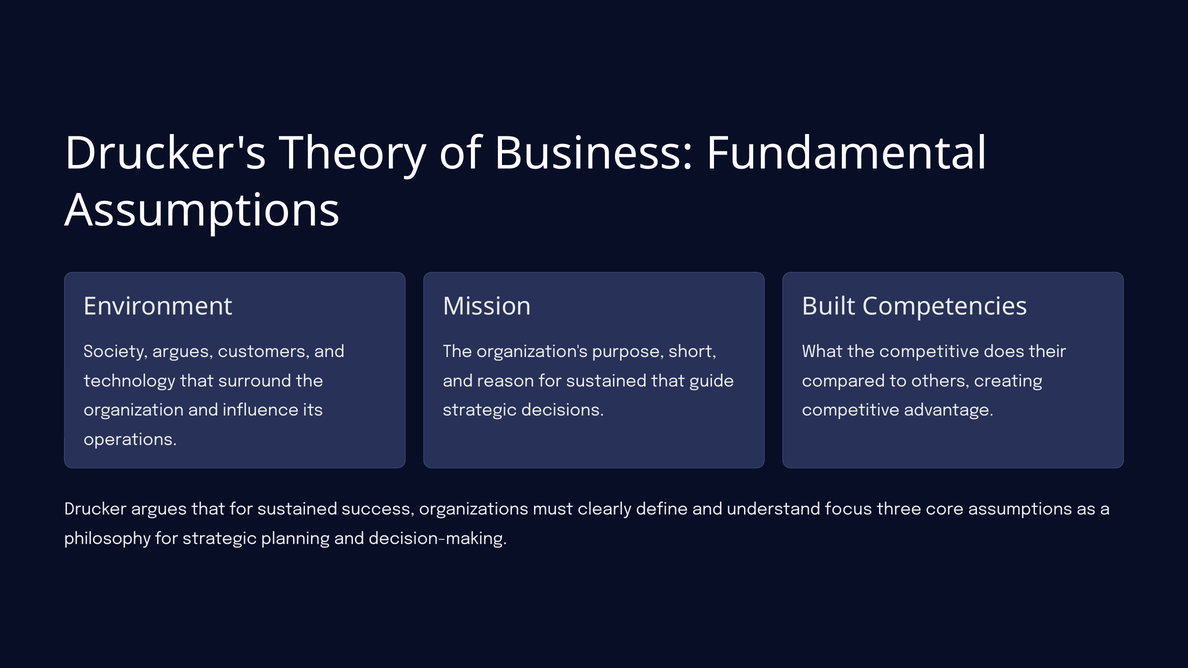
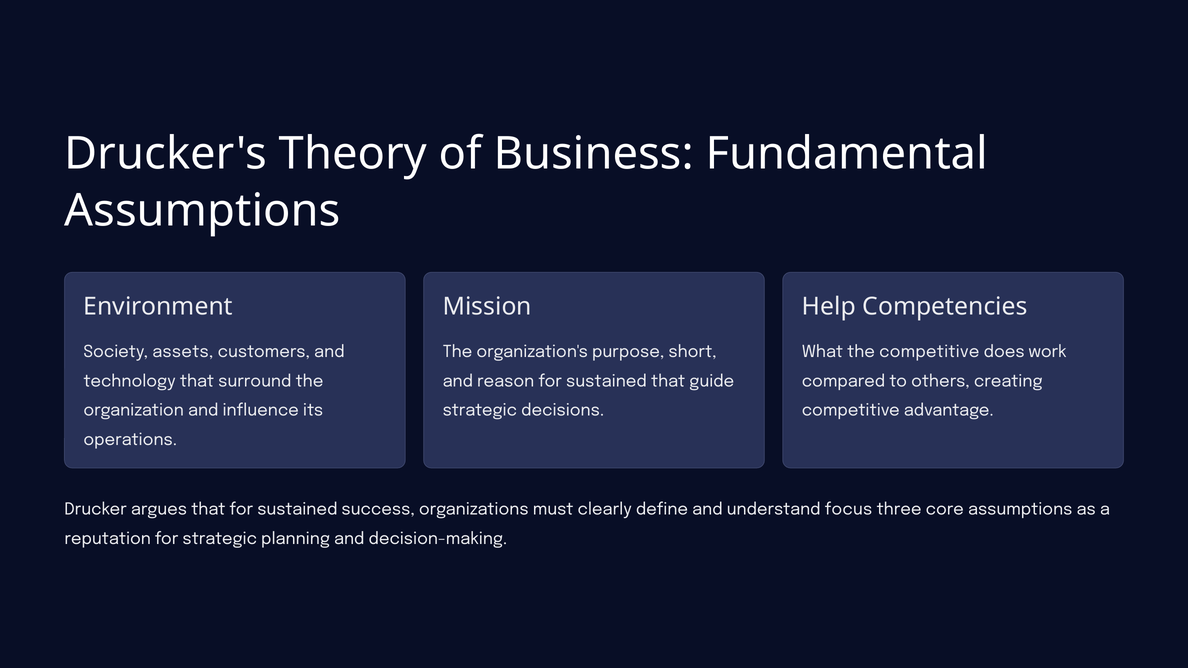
Built: Built -> Help
Society argues: argues -> assets
their: their -> work
philosophy: philosophy -> reputation
